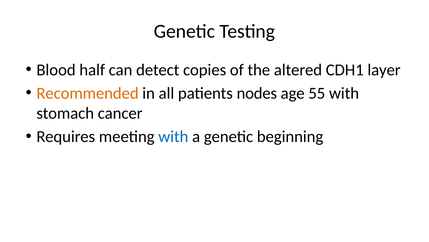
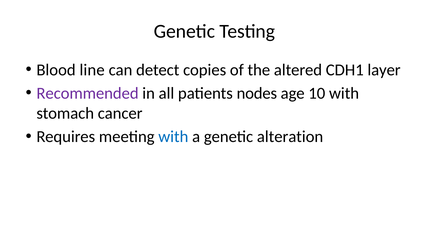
half: half -> line
Recommended colour: orange -> purple
55: 55 -> 10
beginning: beginning -> alteration
